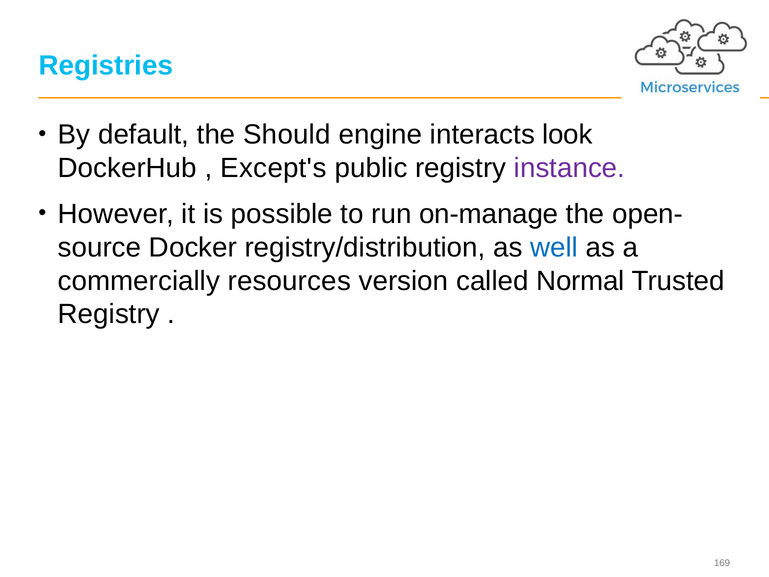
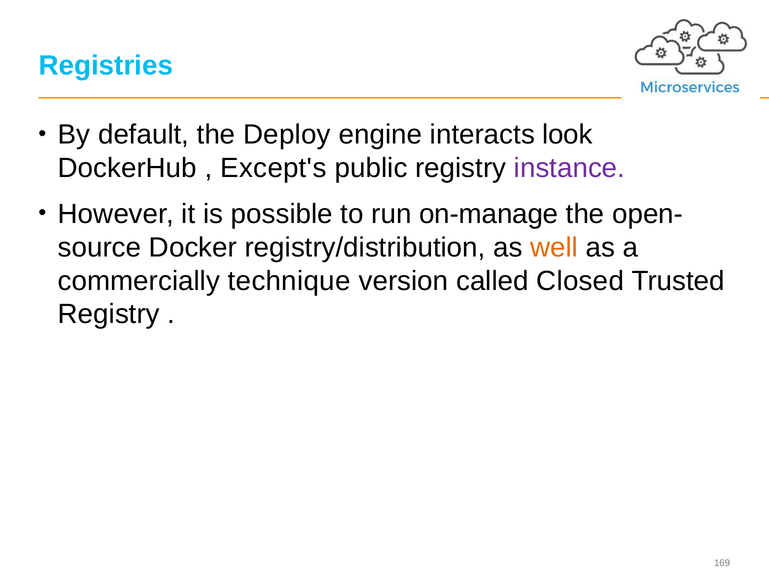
Should: Should -> Deploy
well colour: blue -> orange
resources: resources -> technique
Normal: Normal -> Closed
